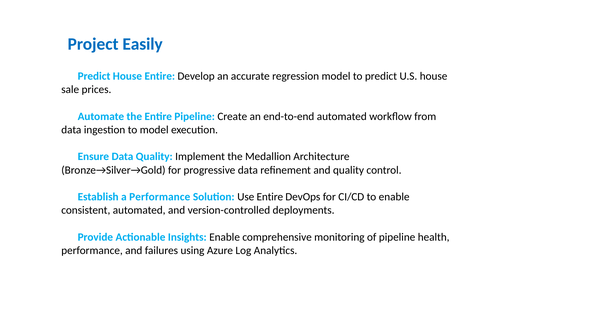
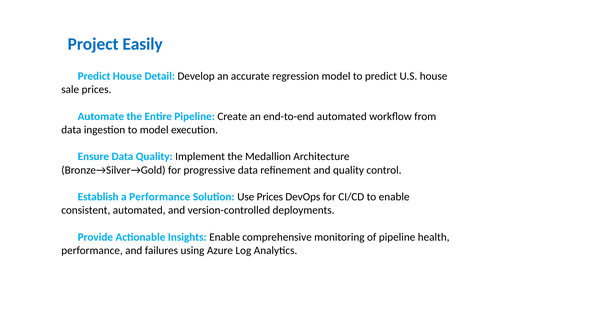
House Entire: Entire -> Detail
Use Entire: Entire -> Prices
